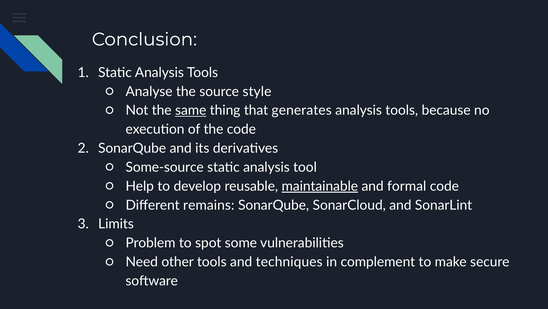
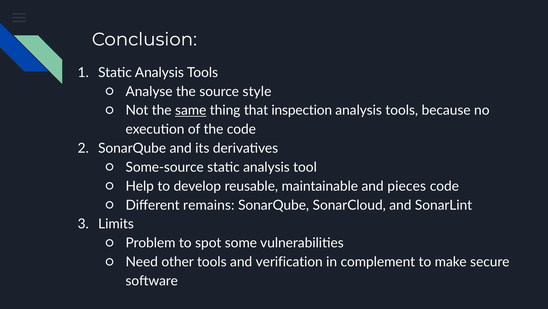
generates: generates -> inspection
maintainable underline: present -> none
formal: formal -> pieces
techniques: techniques -> verification
